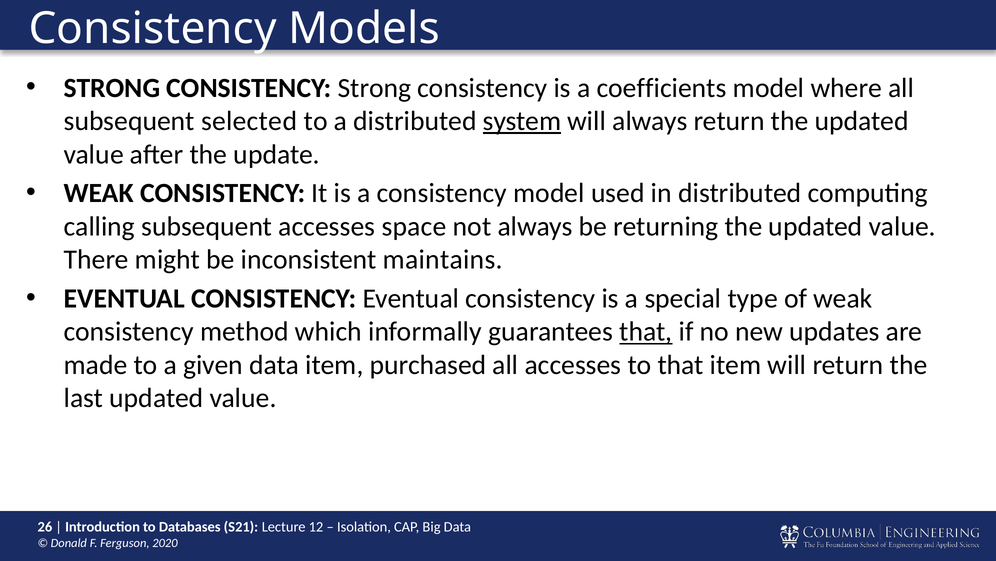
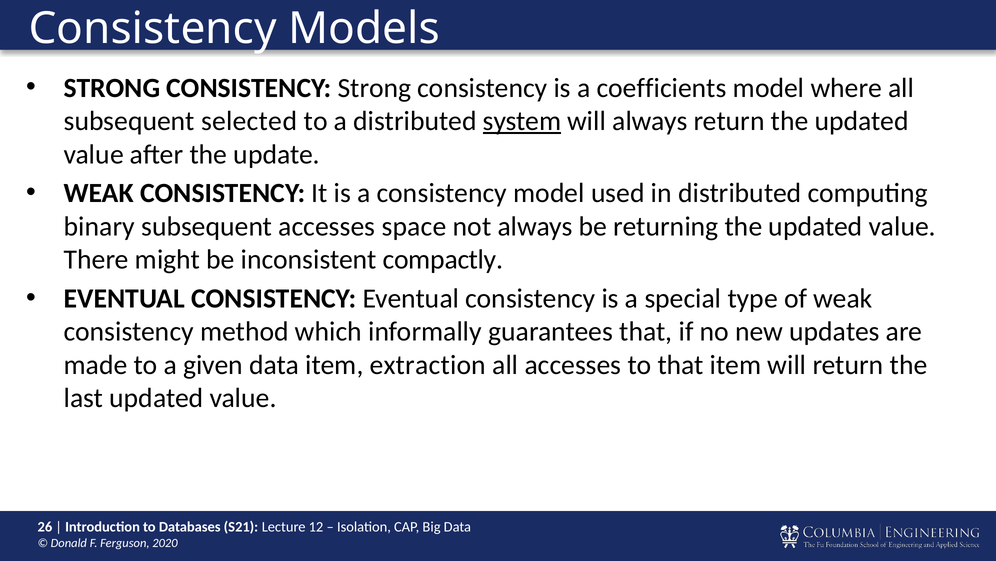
calling: calling -> binary
maintains: maintains -> compactly
that at (646, 331) underline: present -> none
purchased: purchased -> extraction
